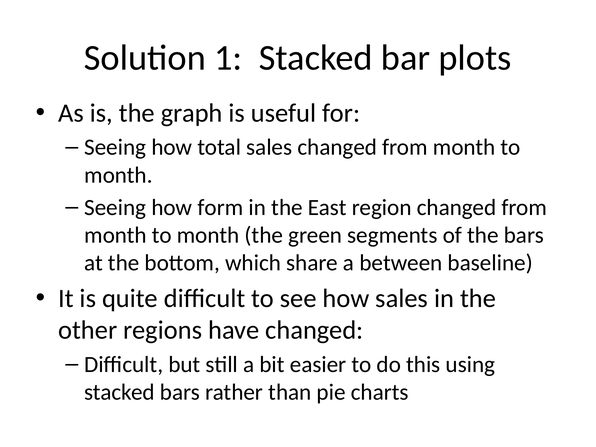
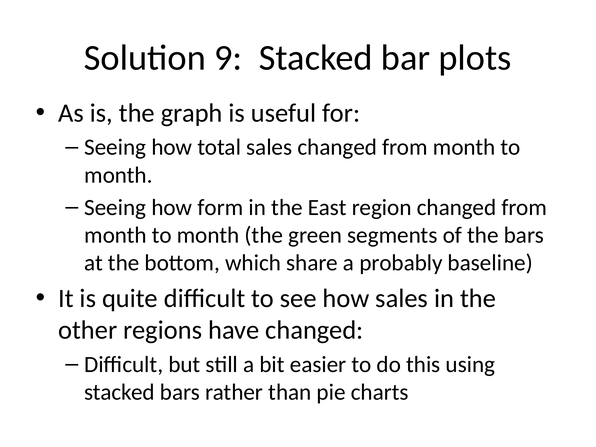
1: 1 -> 9
between: between -> probably
